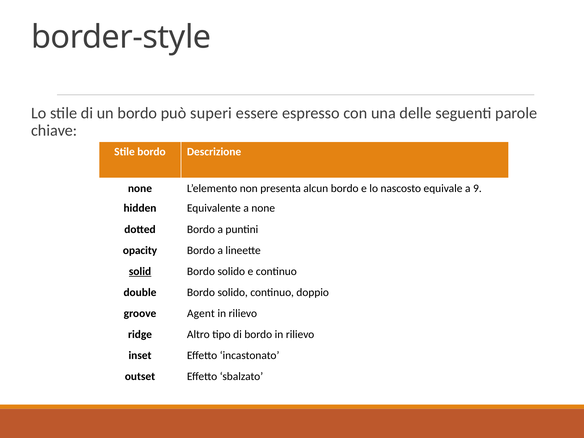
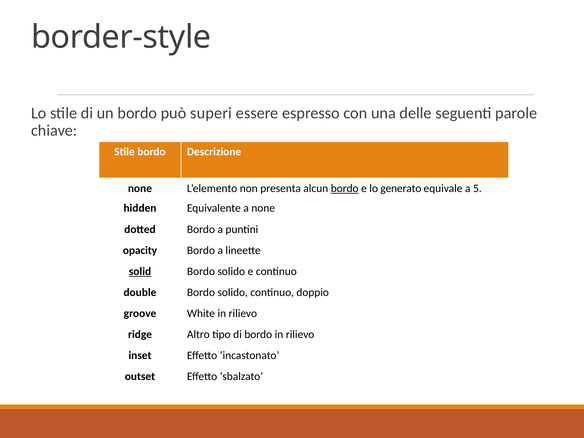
bordo at (345, 189) underline: none -> present
nascosto: nascosto -> generato
9: 9 -> 5
Agent: Agent -> White
